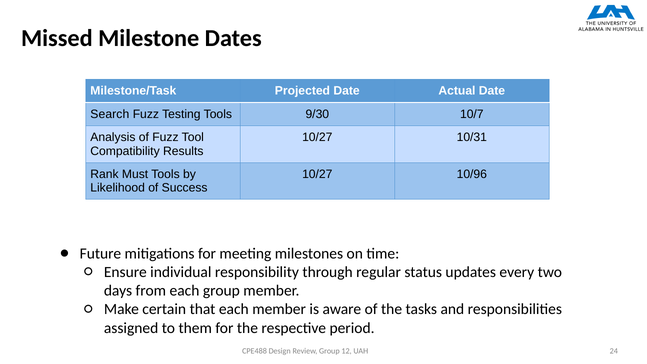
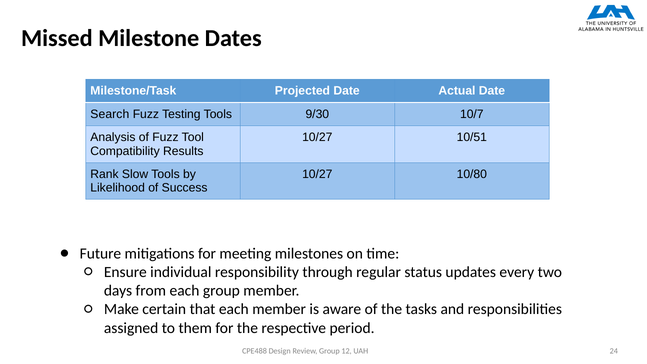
10/31: 10/31 -> 10/51
Must: Must -> Slow
10/96: 10/96 -> 10/80
